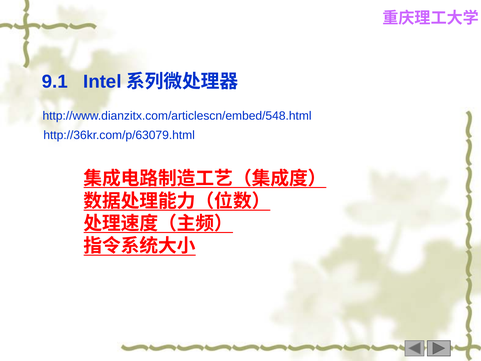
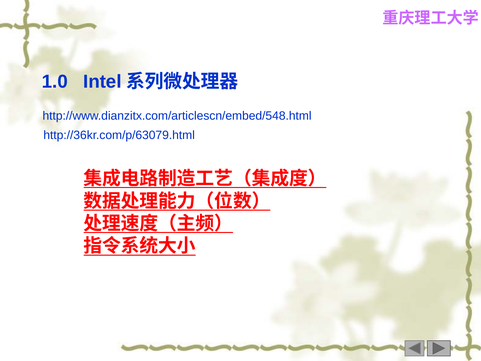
9.1: 9.1 -> 1.0
